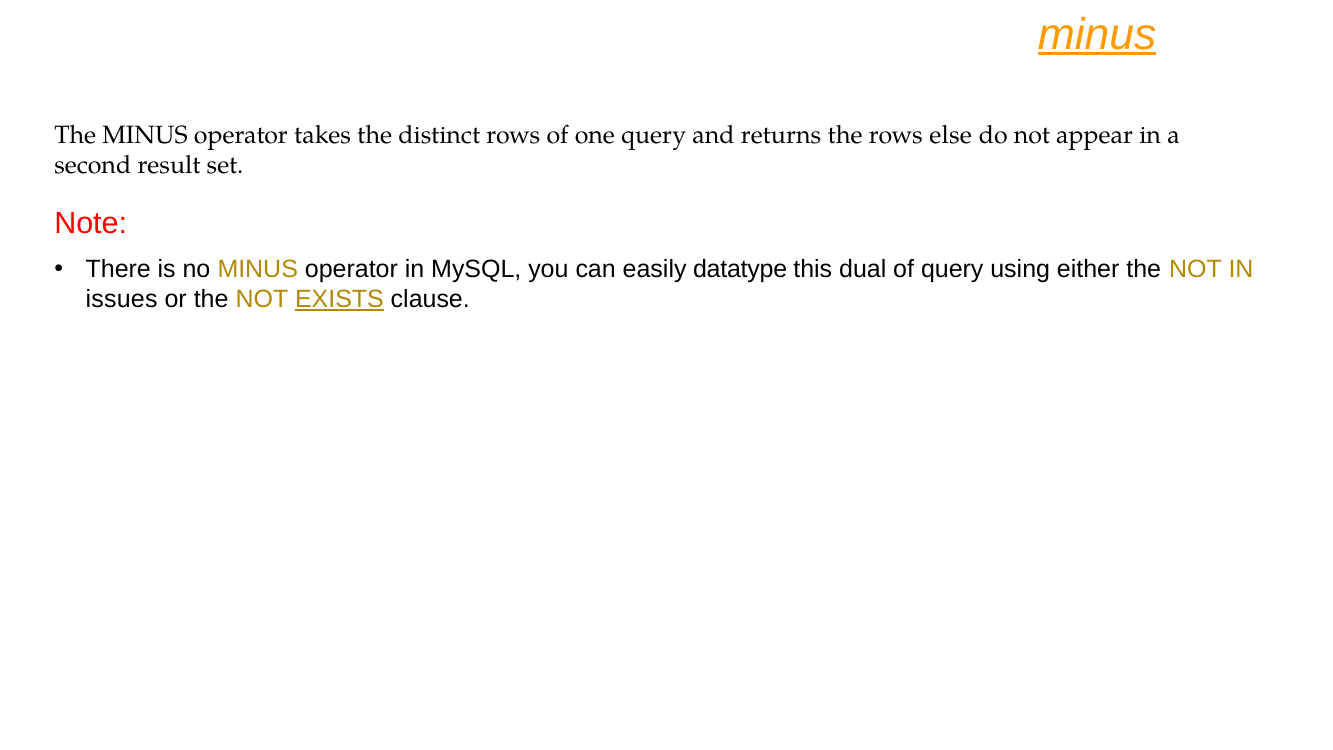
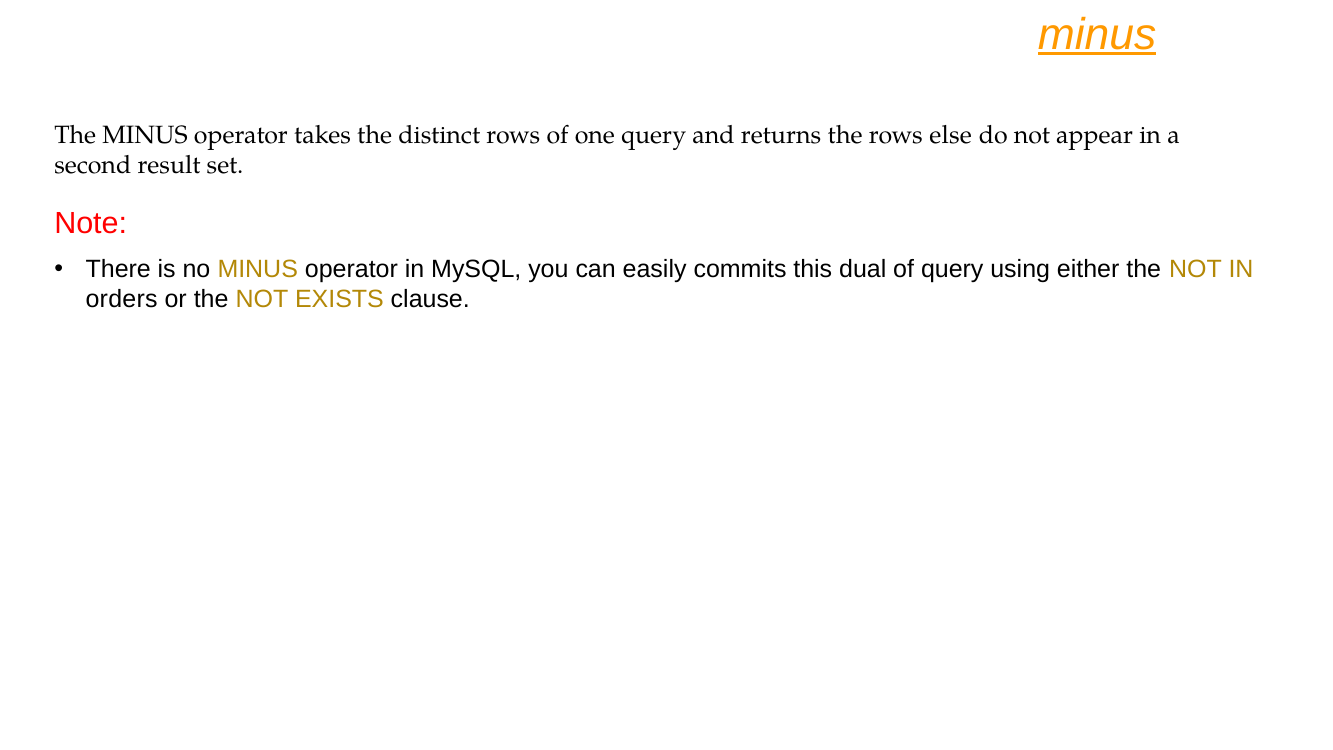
datatype: datatype -> commits
issues: issues -> orders
EXISTS underline: present -> none
